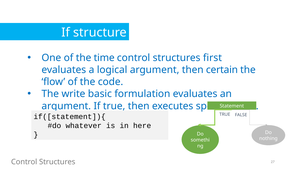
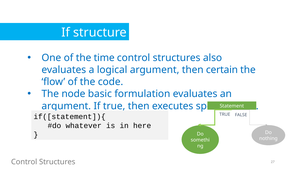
first: first -> also
write: write -> node
